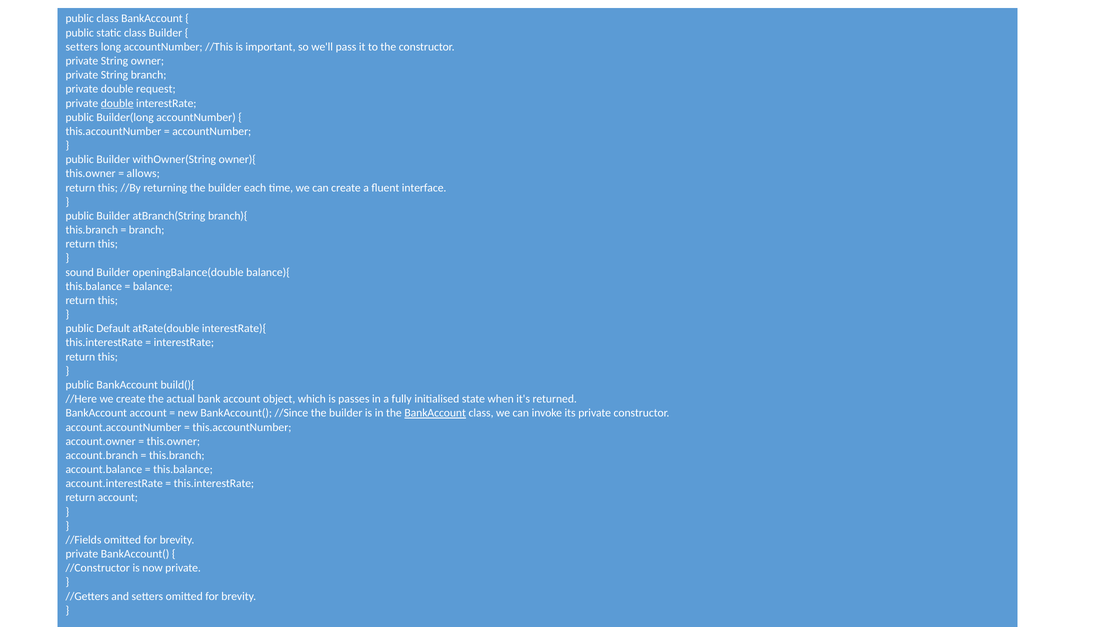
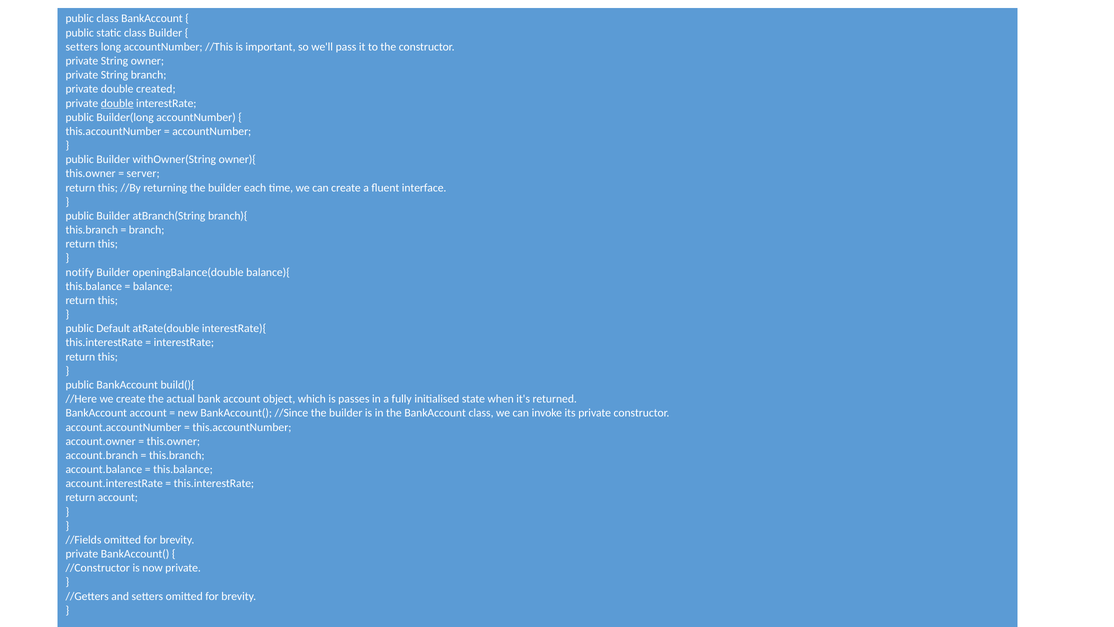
request: request -> created
allows: allows -> server
sound: sound -> notify
BankAccount at (435, 413) underline: present -> none
